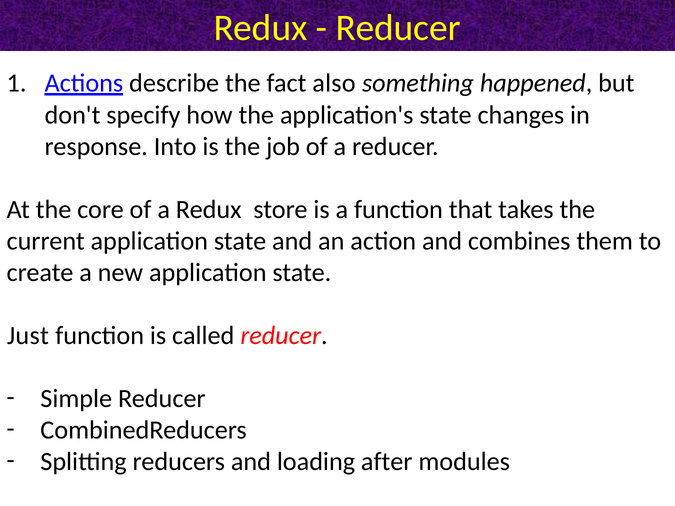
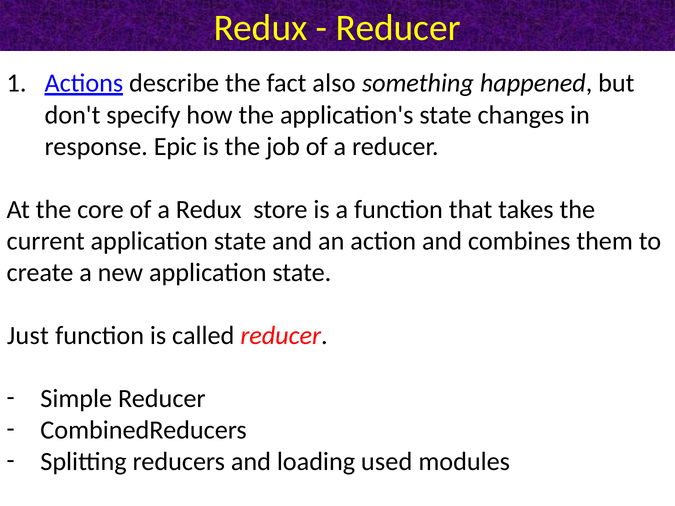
Into: Into -> Epic
after: after -> used
